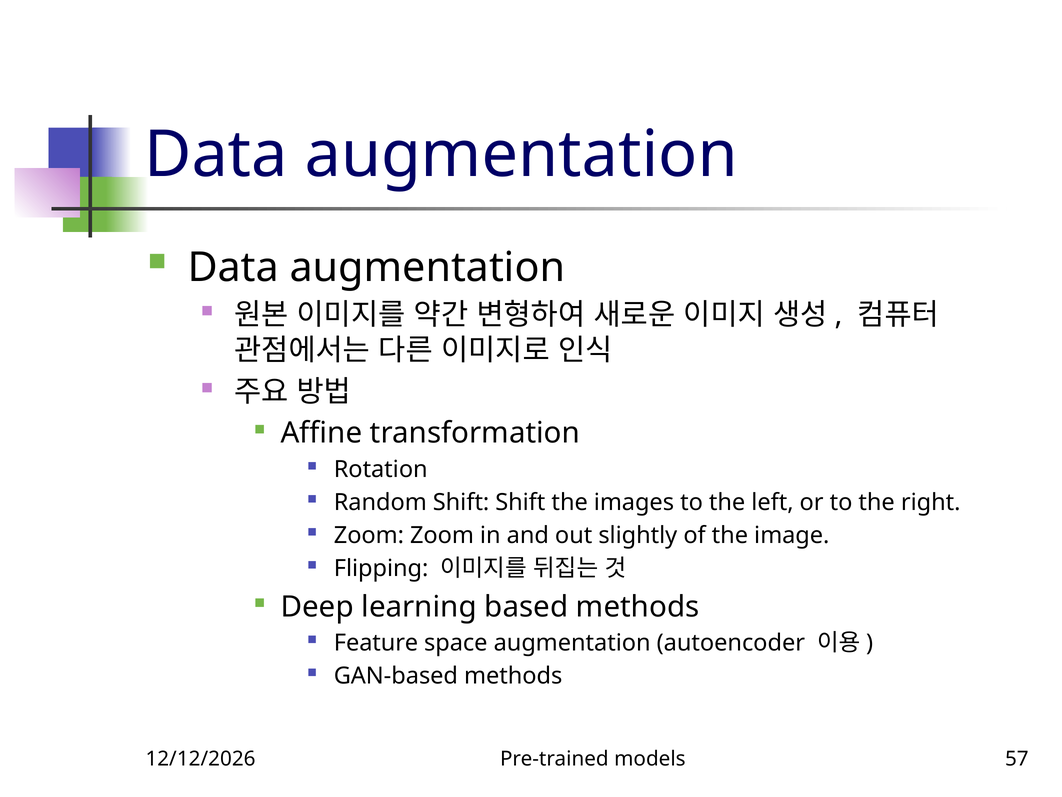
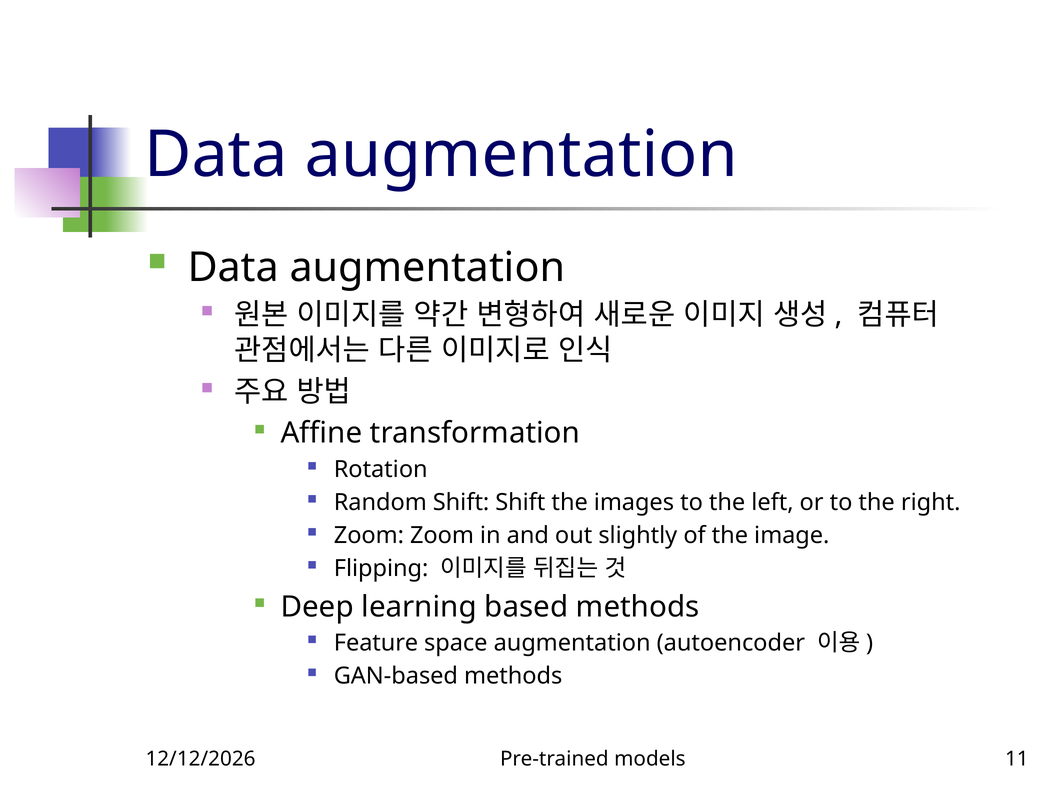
57: 57 -> 11
